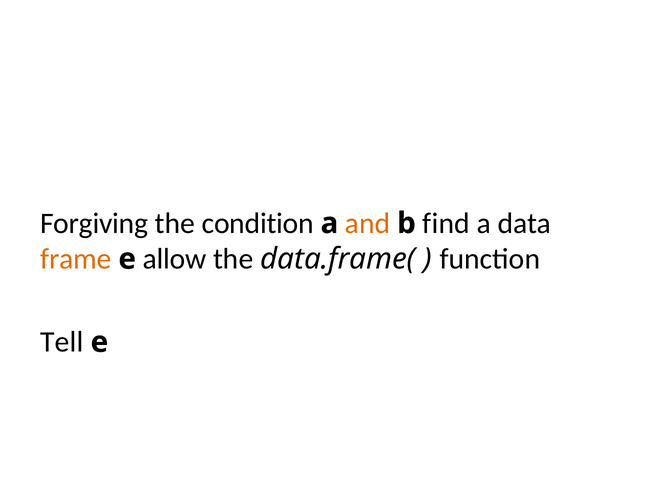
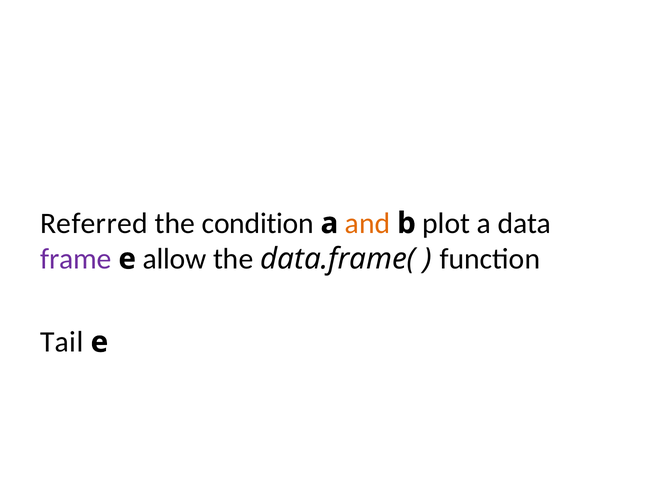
Forgiving: Forgiving -> Referred
find: find -> plot
frame colour: orange -> purple
Tell: Tell -> Tail
